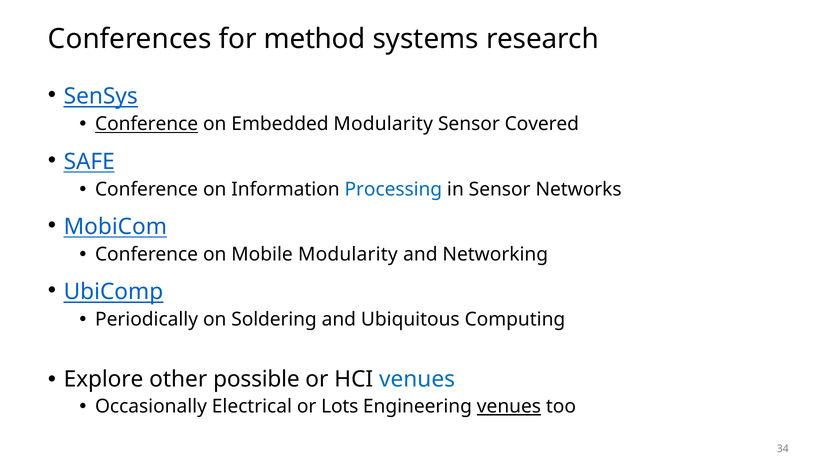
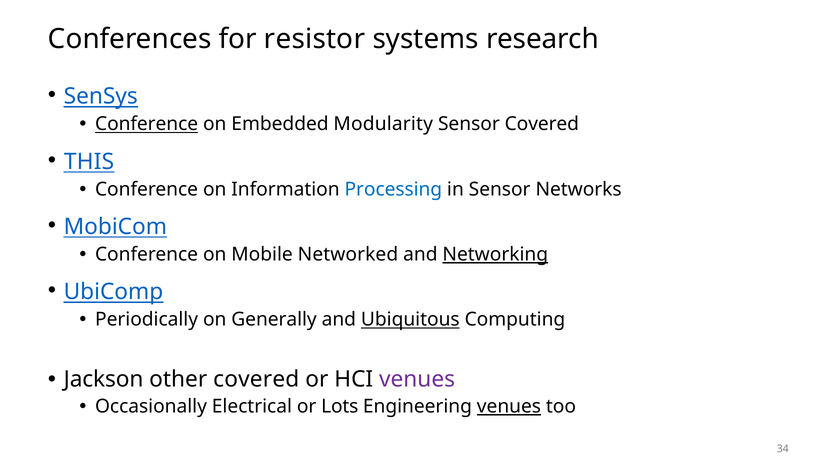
method: method -> resistor
SAFE: SAFE -> THIS
Mobile Modularity: Modularity -> Networked
Networking underline: none -> present
Soldering: Soldering -> Generally
Ubiquitous underline: none -> present
Explore: Explore -> Jackson
other possible: possible -> covered
venues at (417, 379) colour: blue -> purple
